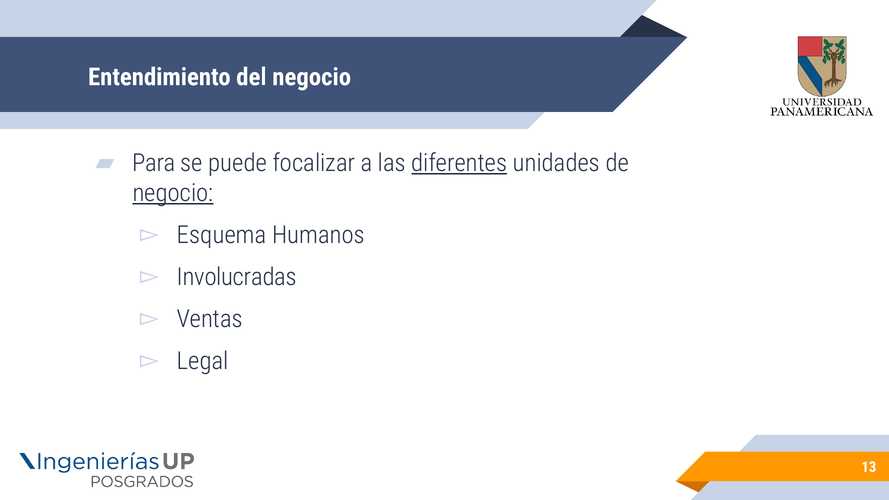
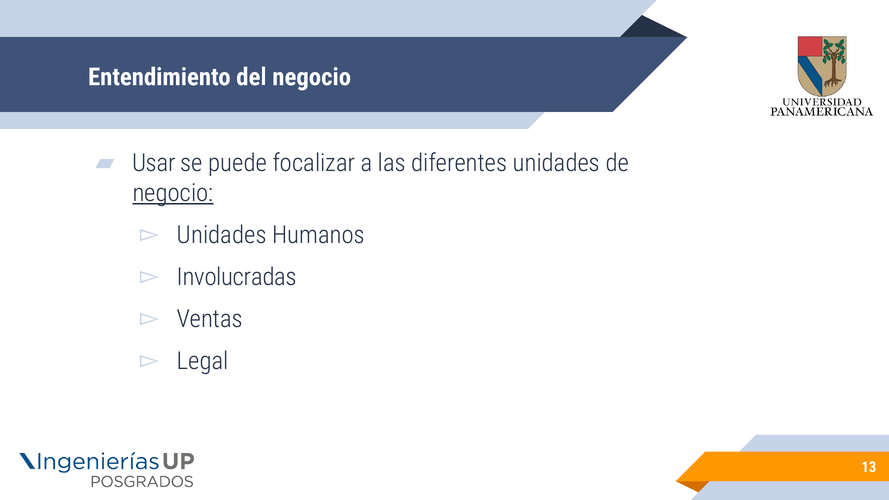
Para: Para -> Usar
diferentes underline: present -> none
Esquema at (222, 235): Esquema -> Unidades
